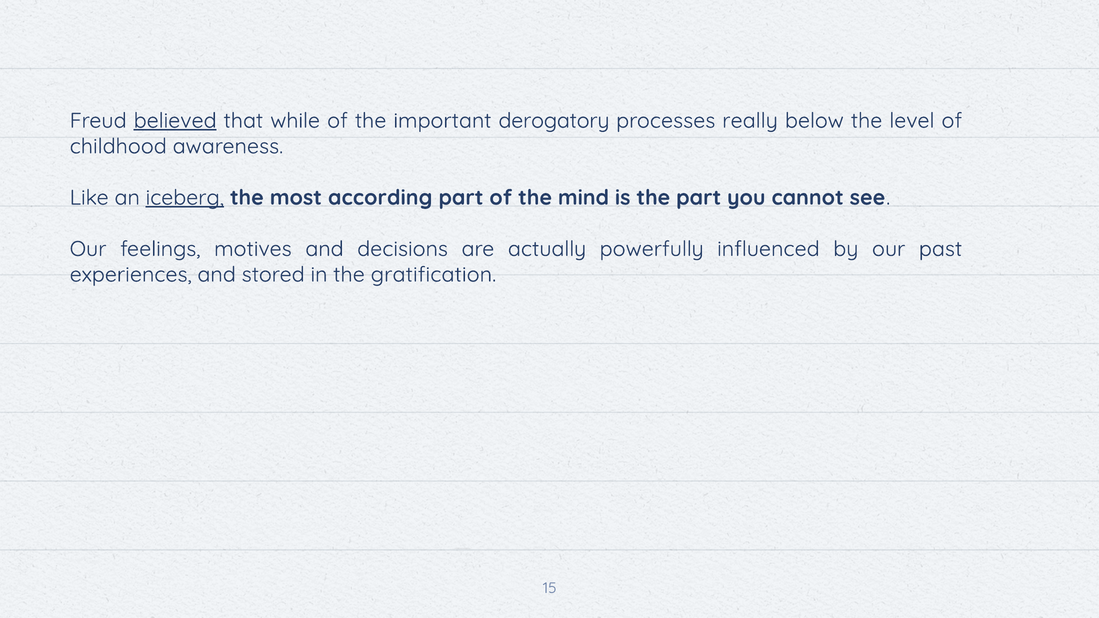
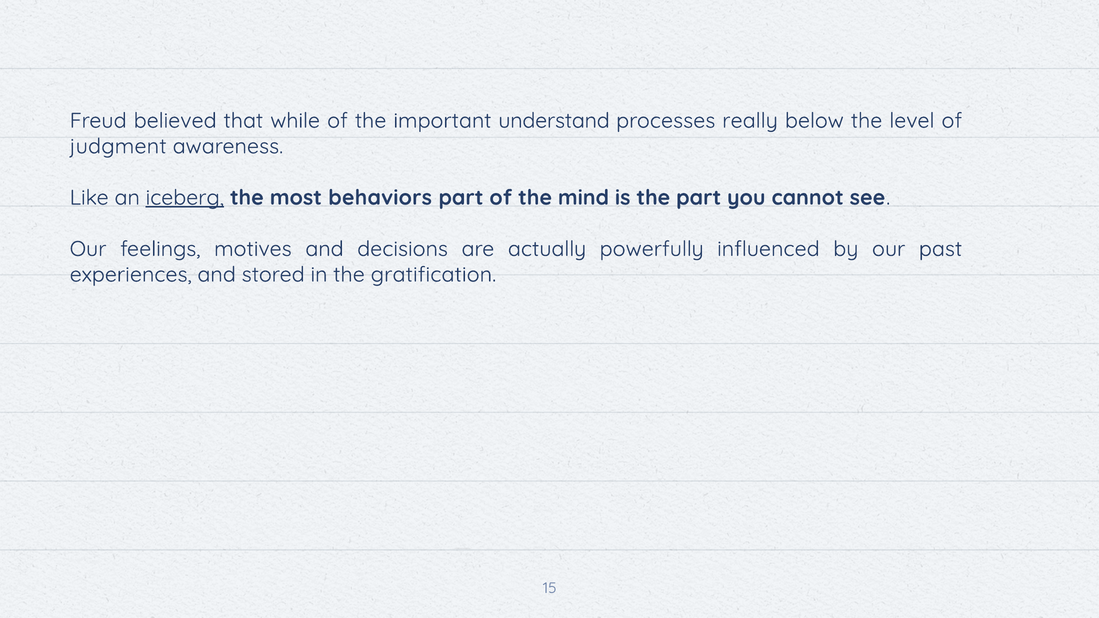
believed underline: present -> none
derogatory: derogatory -> understand
childhood: childhood -> judgment
according: according -> behaviors
